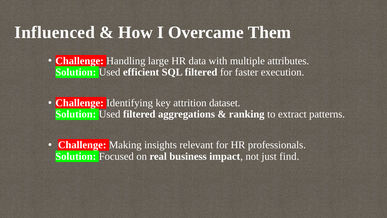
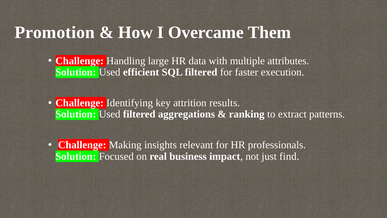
Influenced: Influenced -> Promotion
dataset: dataset -> results
